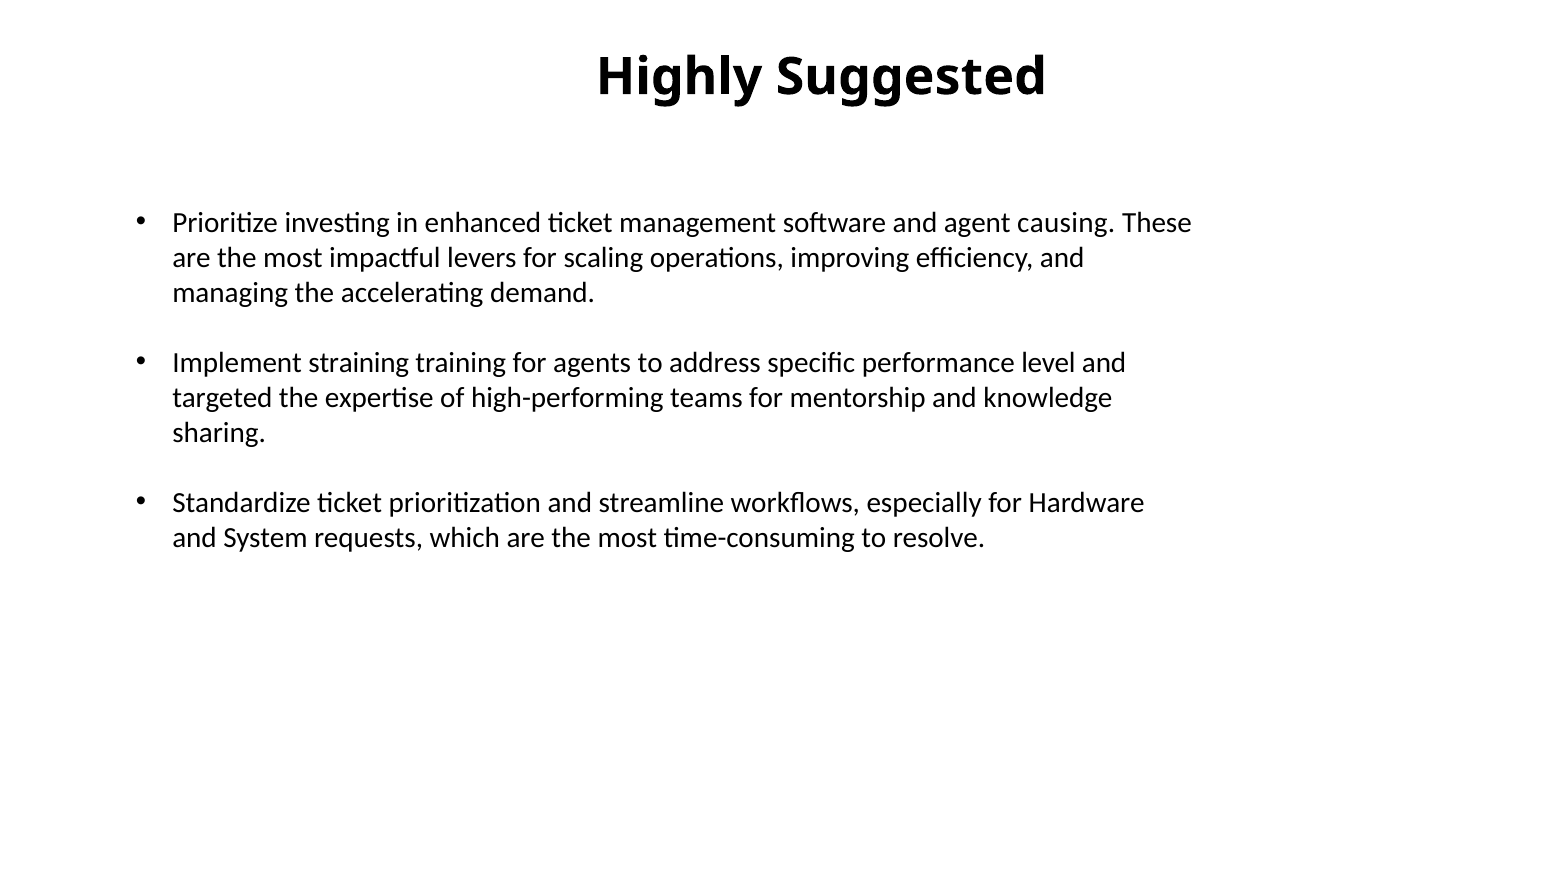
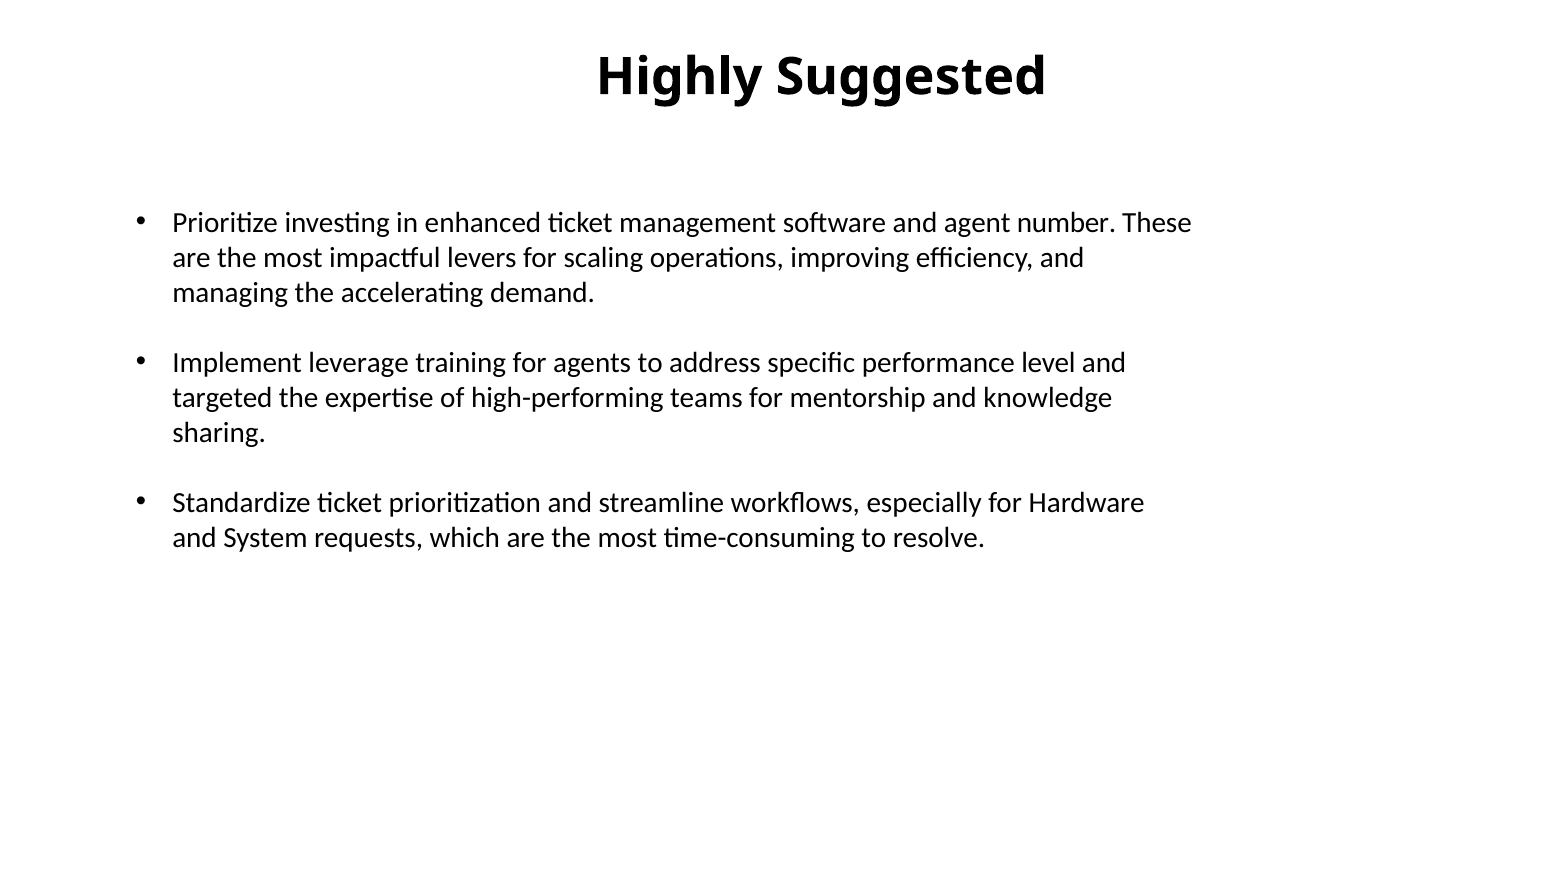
causing: causing -> number
straining: straining -> leverage
